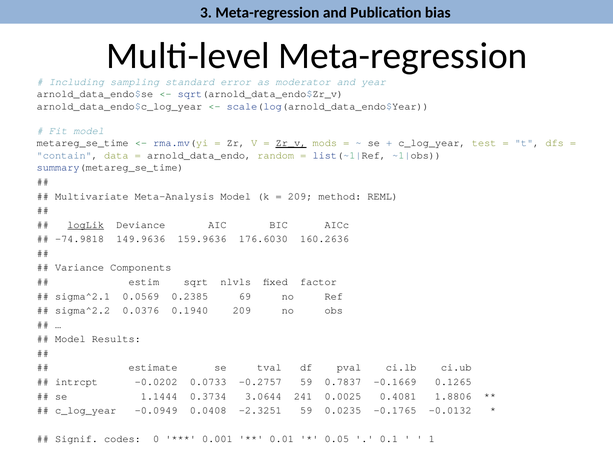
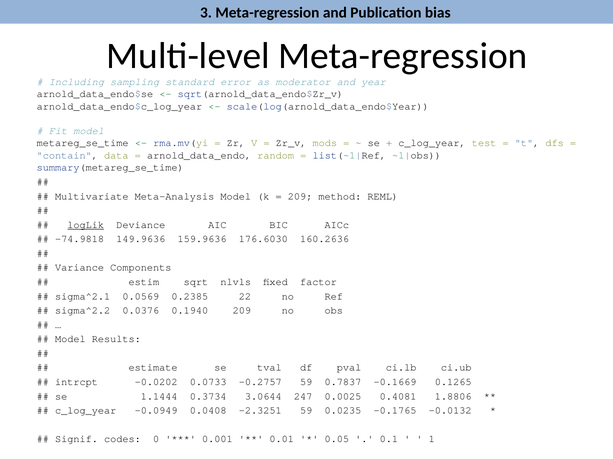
Zr_v underline: present -> none
69: 69 -> 22
241: 241 -> 247
